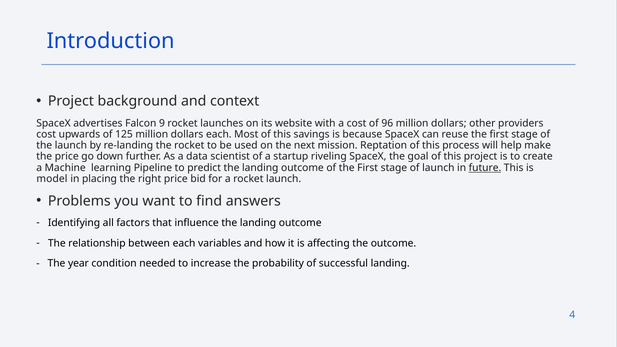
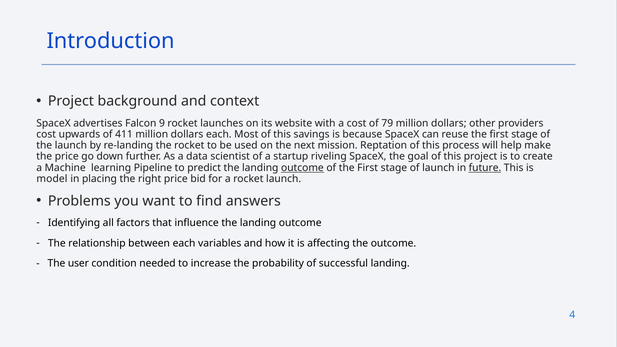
96: 96 -> 79
125: 125 -> 411
outcome at (302, 168) underline: none -> present
year: year -> user
